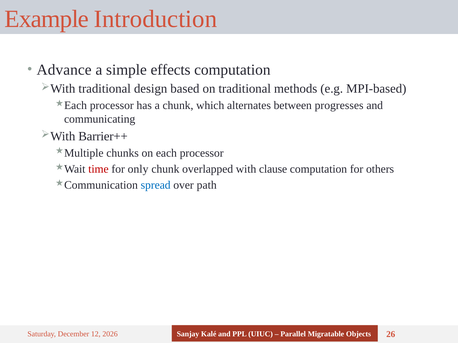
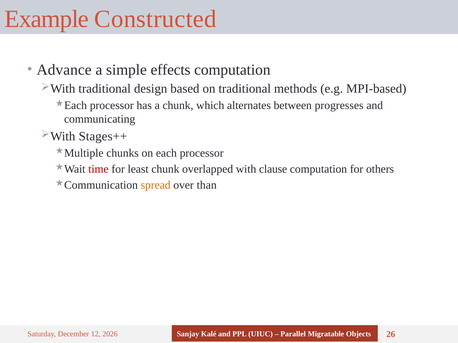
Introduction: Introduction -> Constructed
Barrier++: Barrier++ -> Stages++
only: only -> least
spread colour: blue -> orange
path: path -> than
